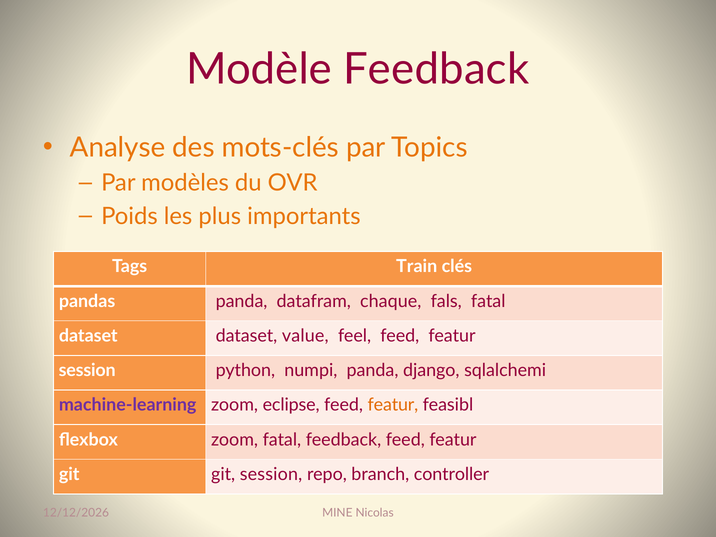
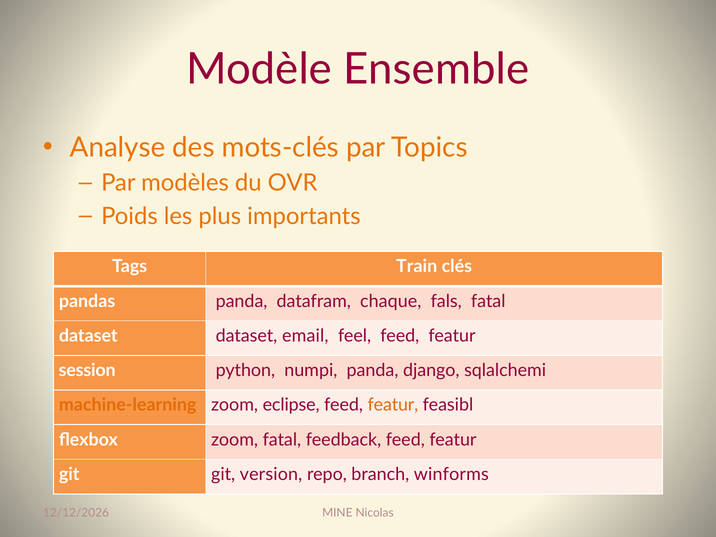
Modèle Feedback: Feedback -> Ensemble
value: value -> email
machine-learning colour: purple -> orange
git session: session -> version
controller: controller -> winforms
